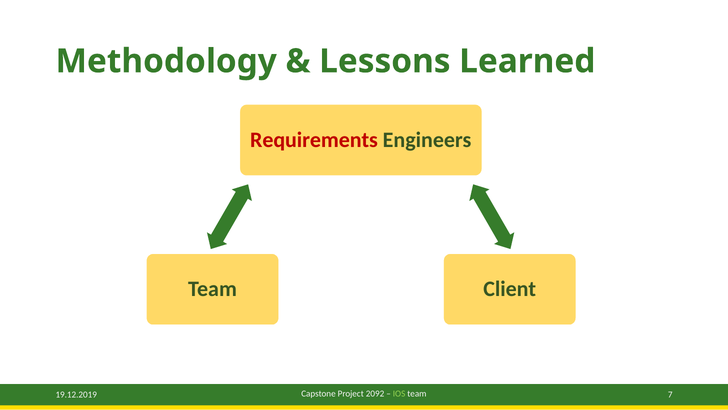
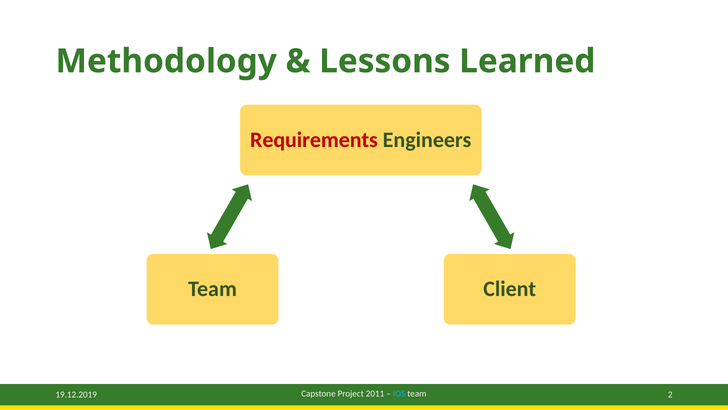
2092: 2092 -> 2011
IOS colour: light green -> light blue
7: 7 -> 2
